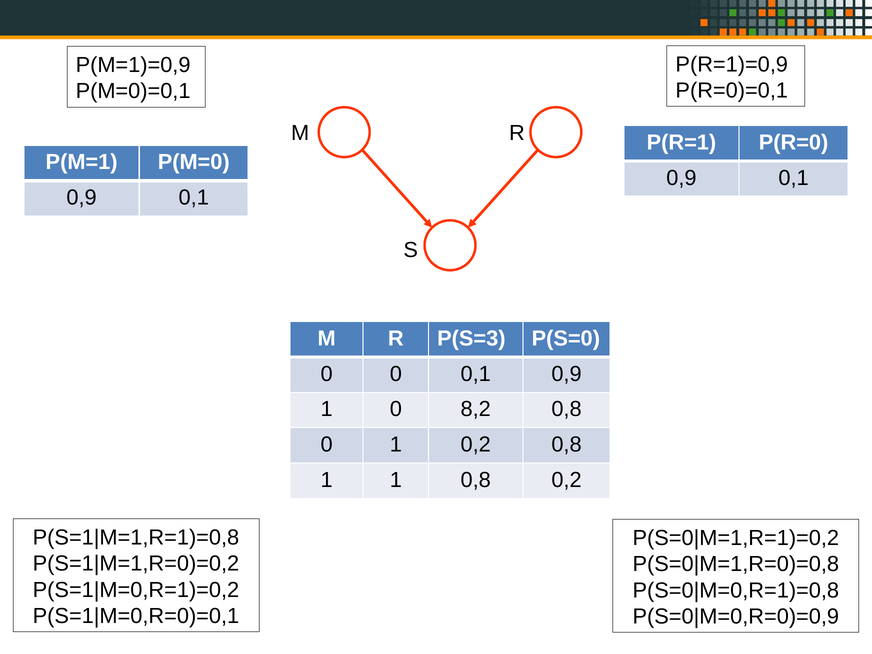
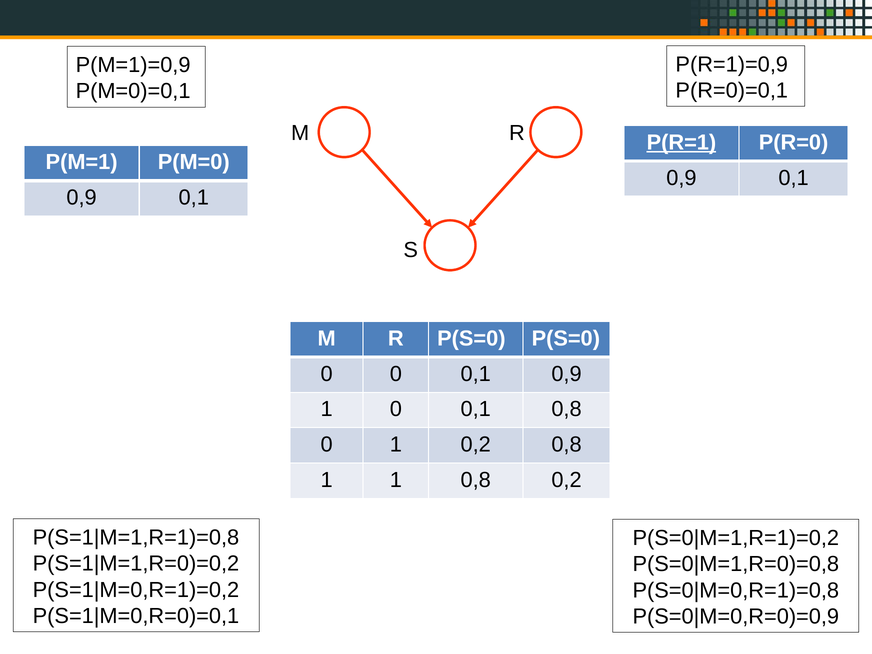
P(R=1 underline: none -> present
R P(S=3: P(S=3 -> P(S=0
1 0 8,2: 8,2 -> 0,1
